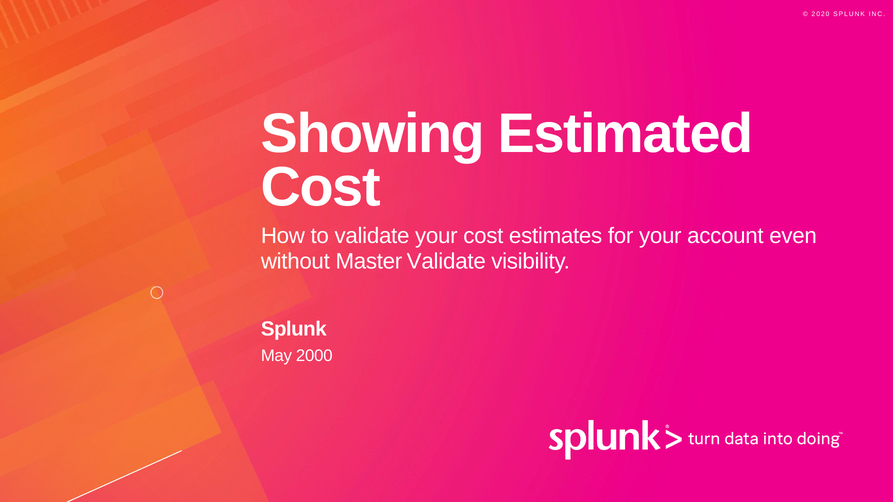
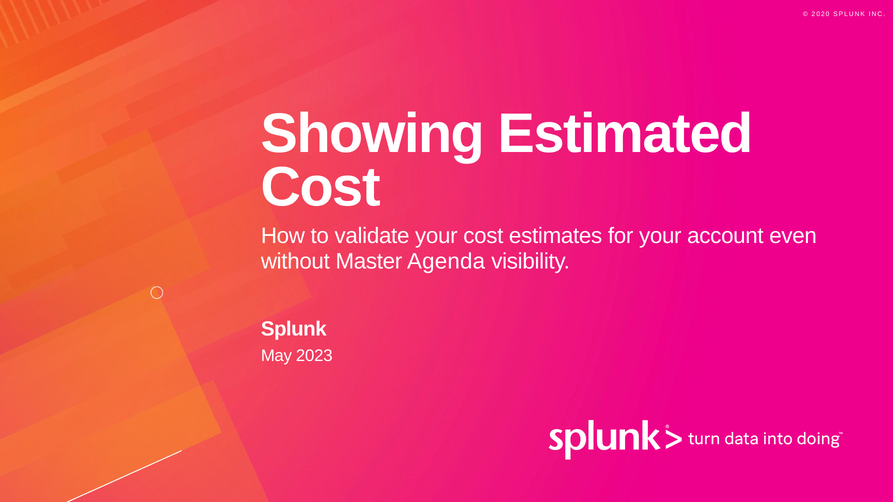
Master Validate: Validate -> Agenda
2000: 2000 -> 2023
